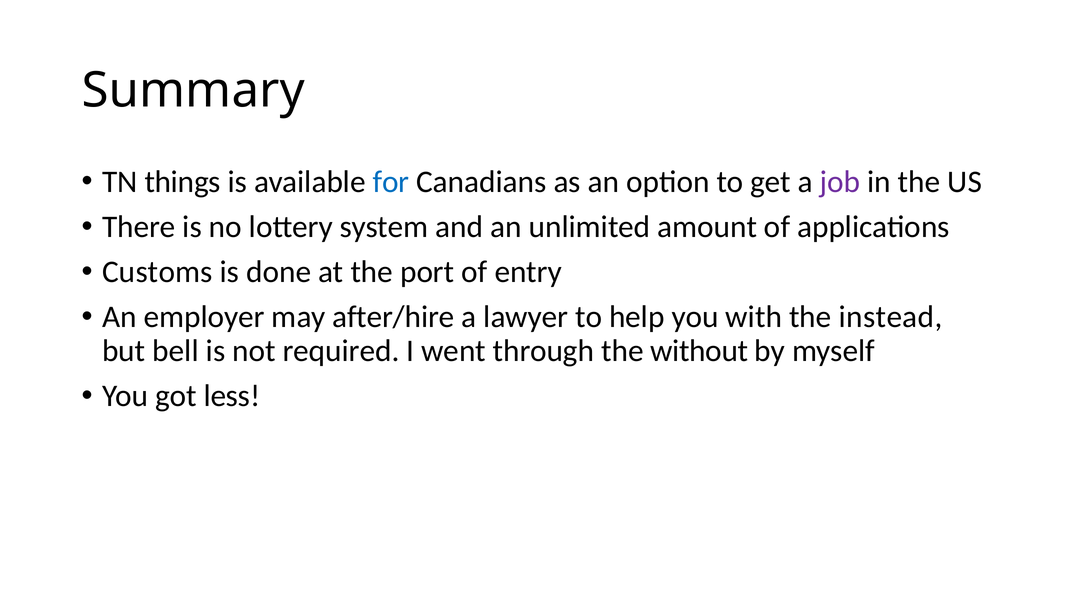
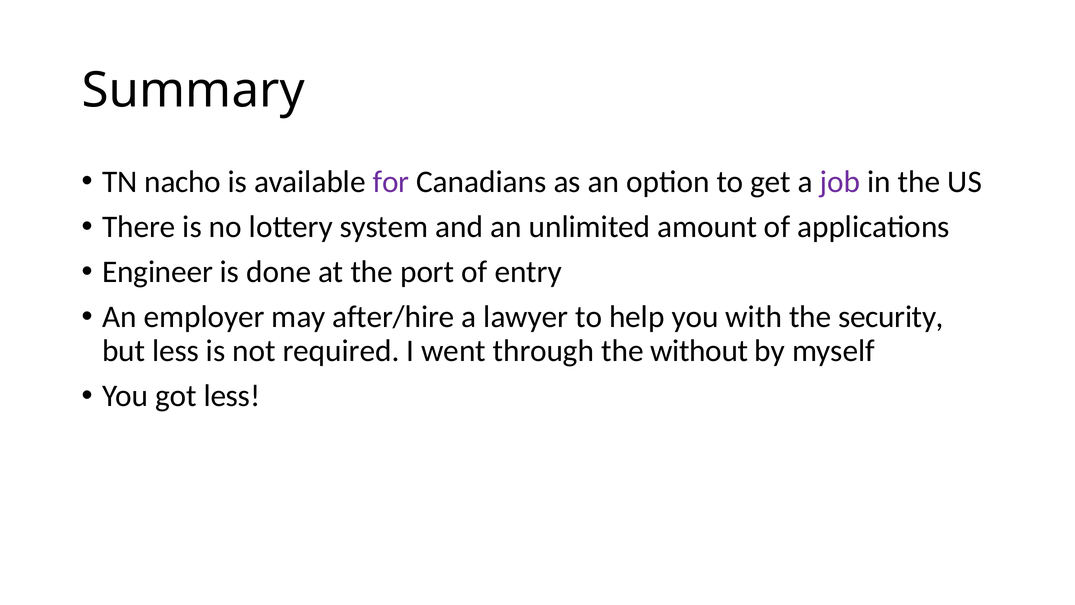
things: things -> nacho
for colour: blue -> purple
Customs: Customs -> Engineer
instead: instead -> security
but bell: bell -> less
